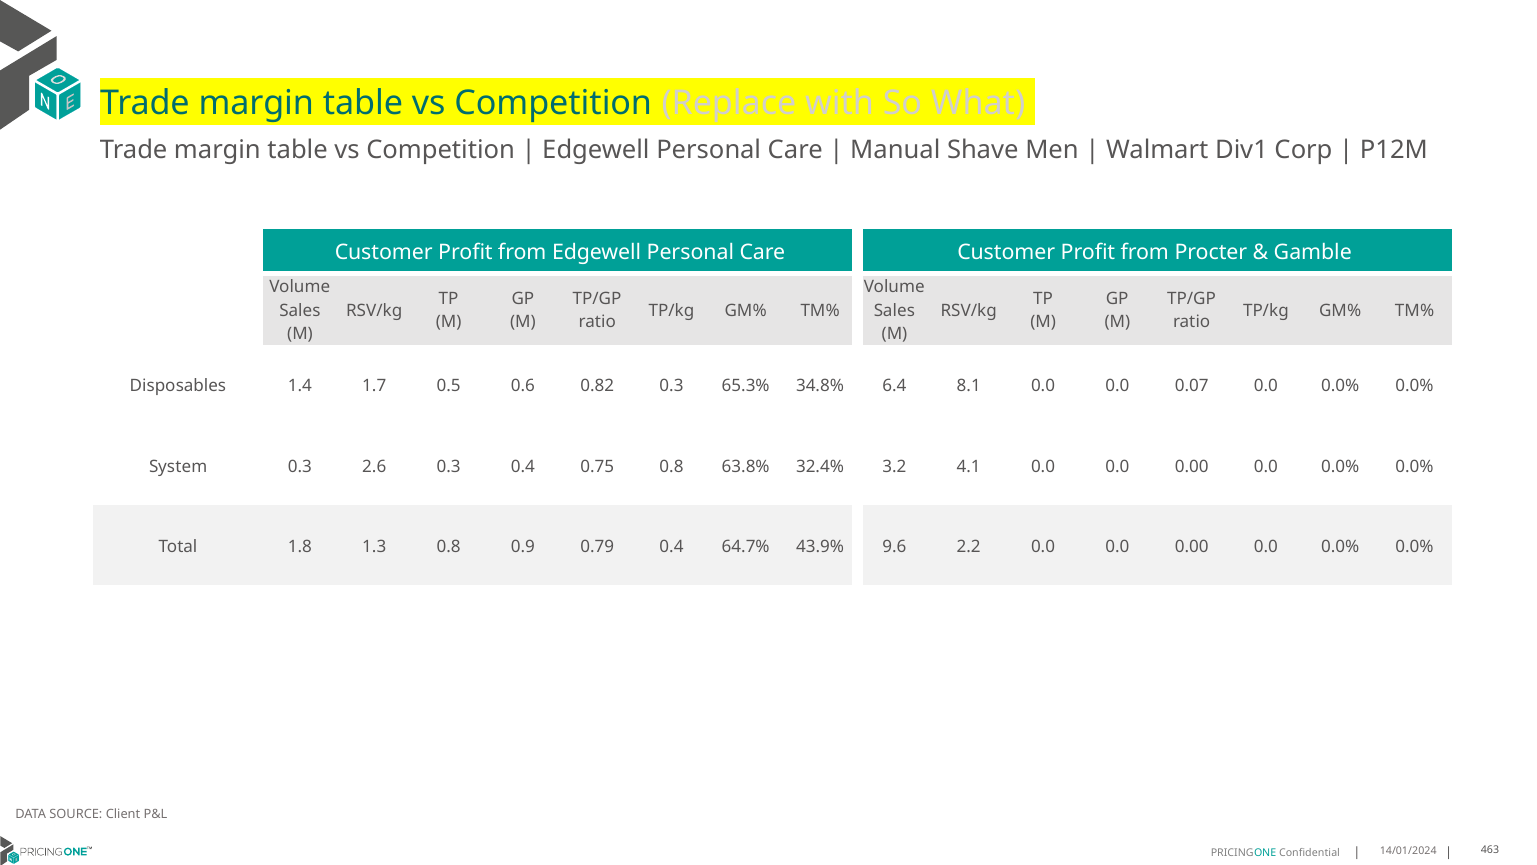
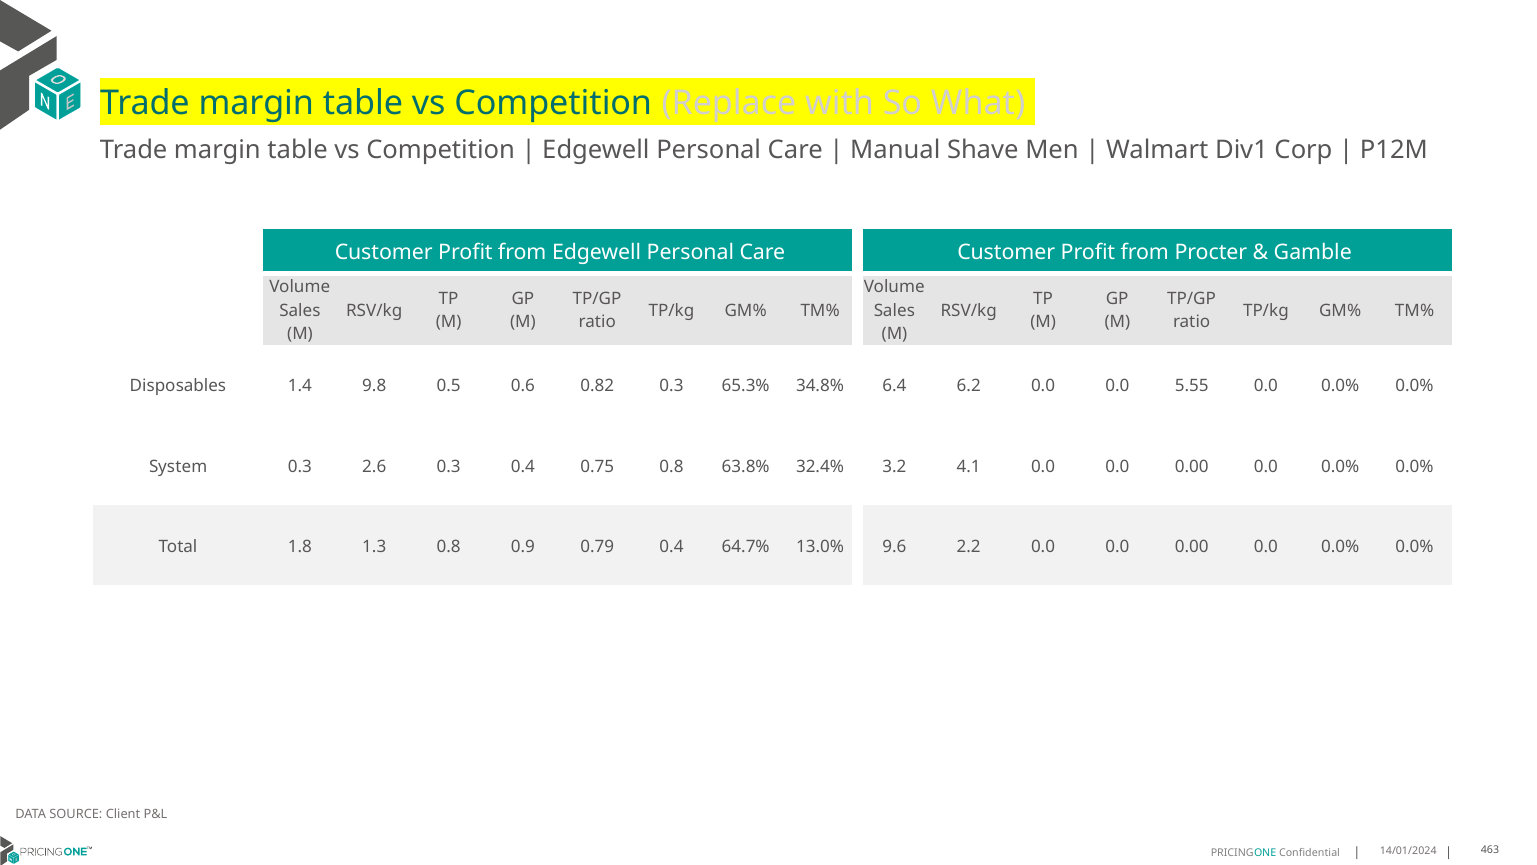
1.7: 1.7 -> 9.8
8.1: 8.1 -> 6.2
0.07: 0.07 -> 5.55
43.9%: 43.9% -> 13.0%
